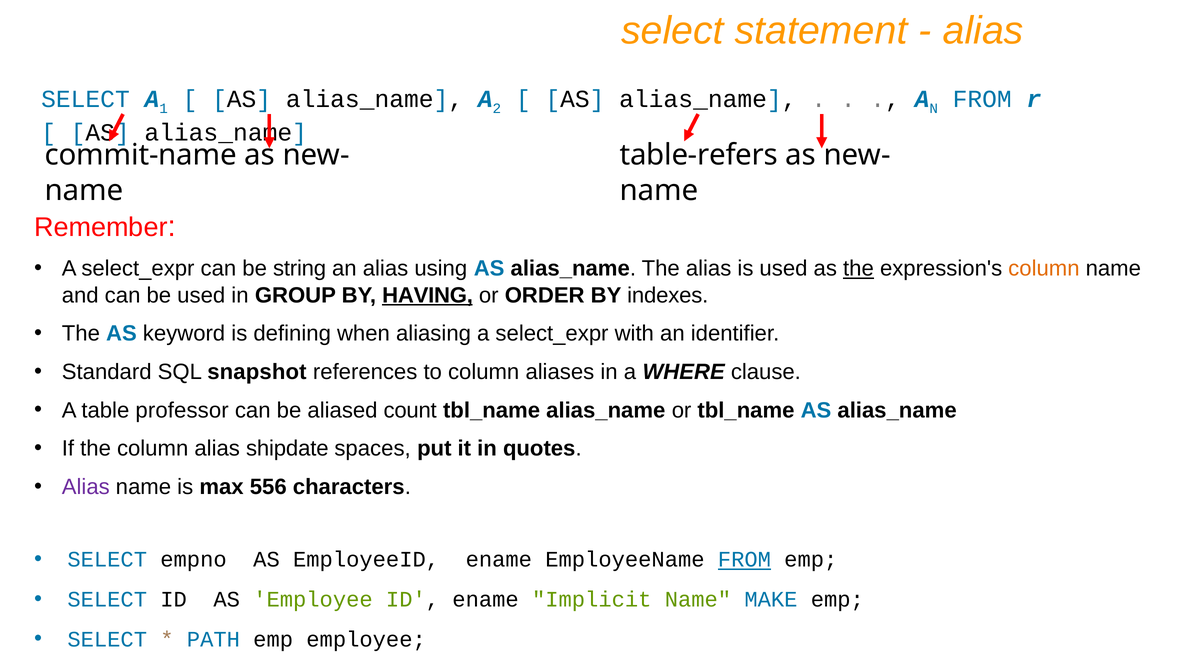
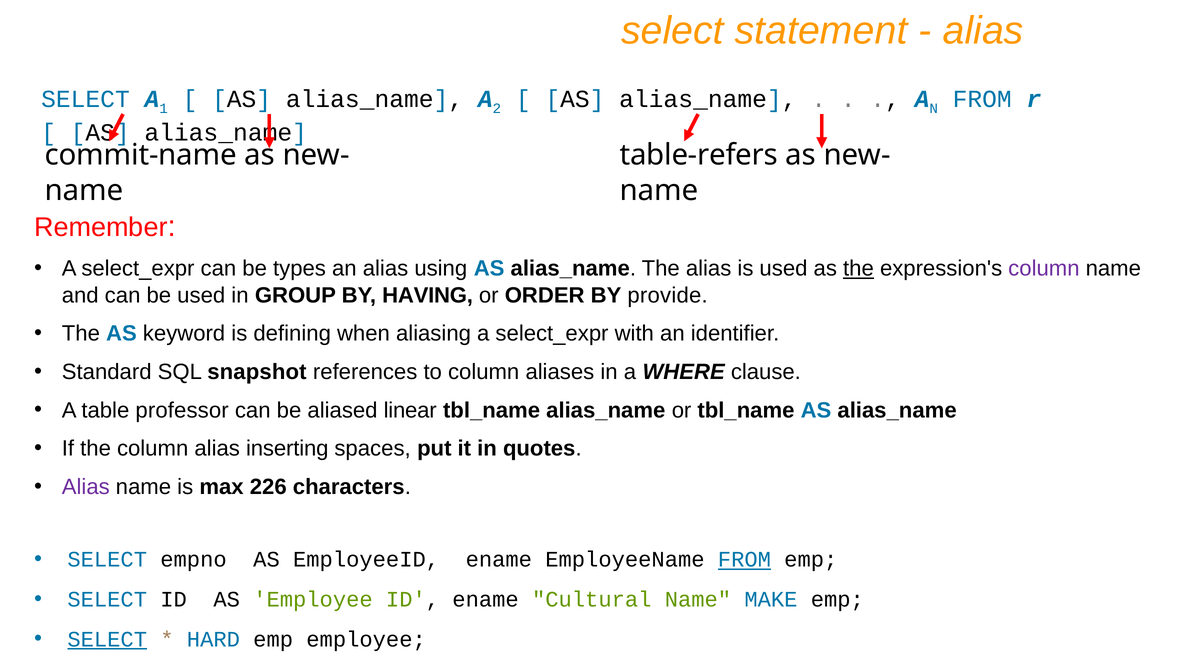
string: string -> types
column at (1044, 269) colour: orange -> purple
HAVING underline: present -> none
indexes: indexes -> provide
count: count -> linear
shipdate: shipdate -> inserting
556: 556 -> 226
Implicit: Implicit -> Cultural
SELECT at (107, 639) underline: none -> present
PATH: PATH -> HARD
